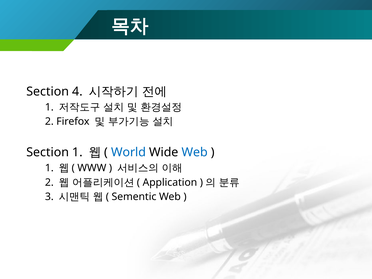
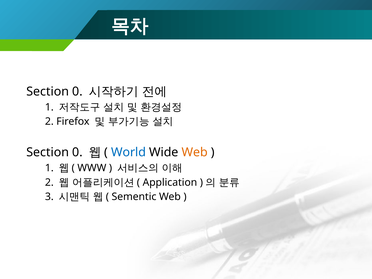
4 at (77, 92): 4 -> 0
1 at (77, 152): 1 -> 0
Web at (195, 152) colour: blue -> orange
